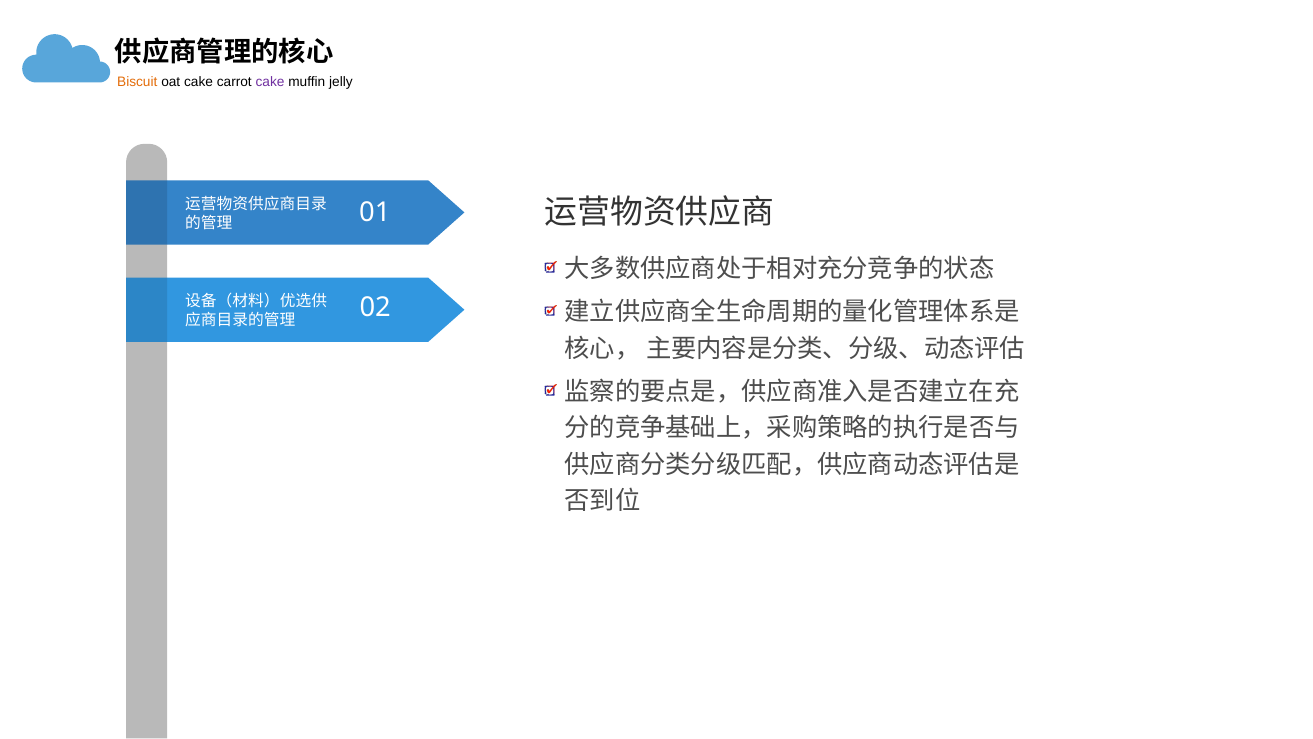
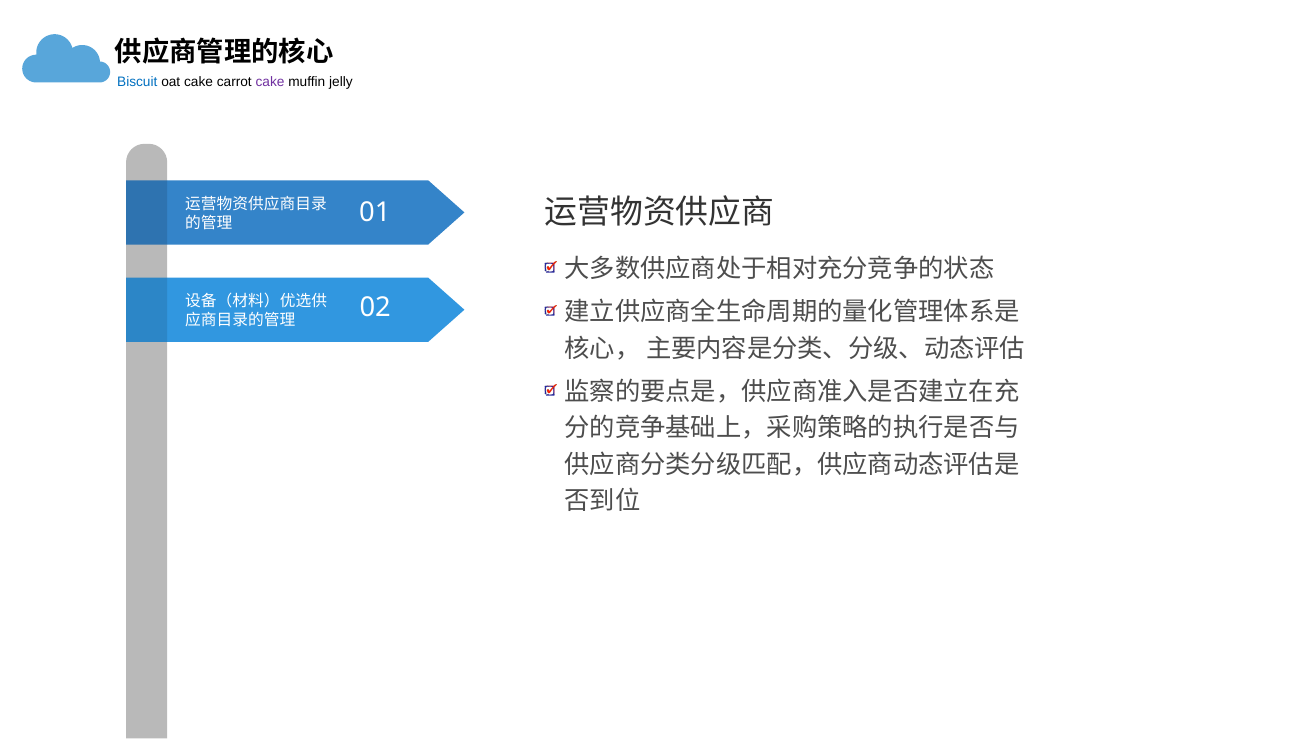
Biscuit colour: orange -> blue
